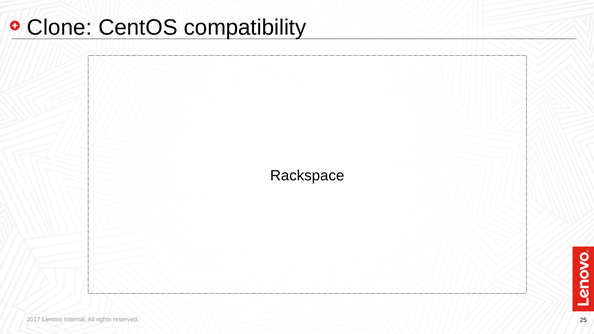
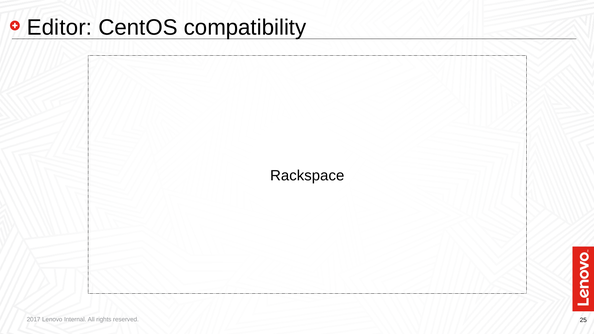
Clone: Clone -> Editor
